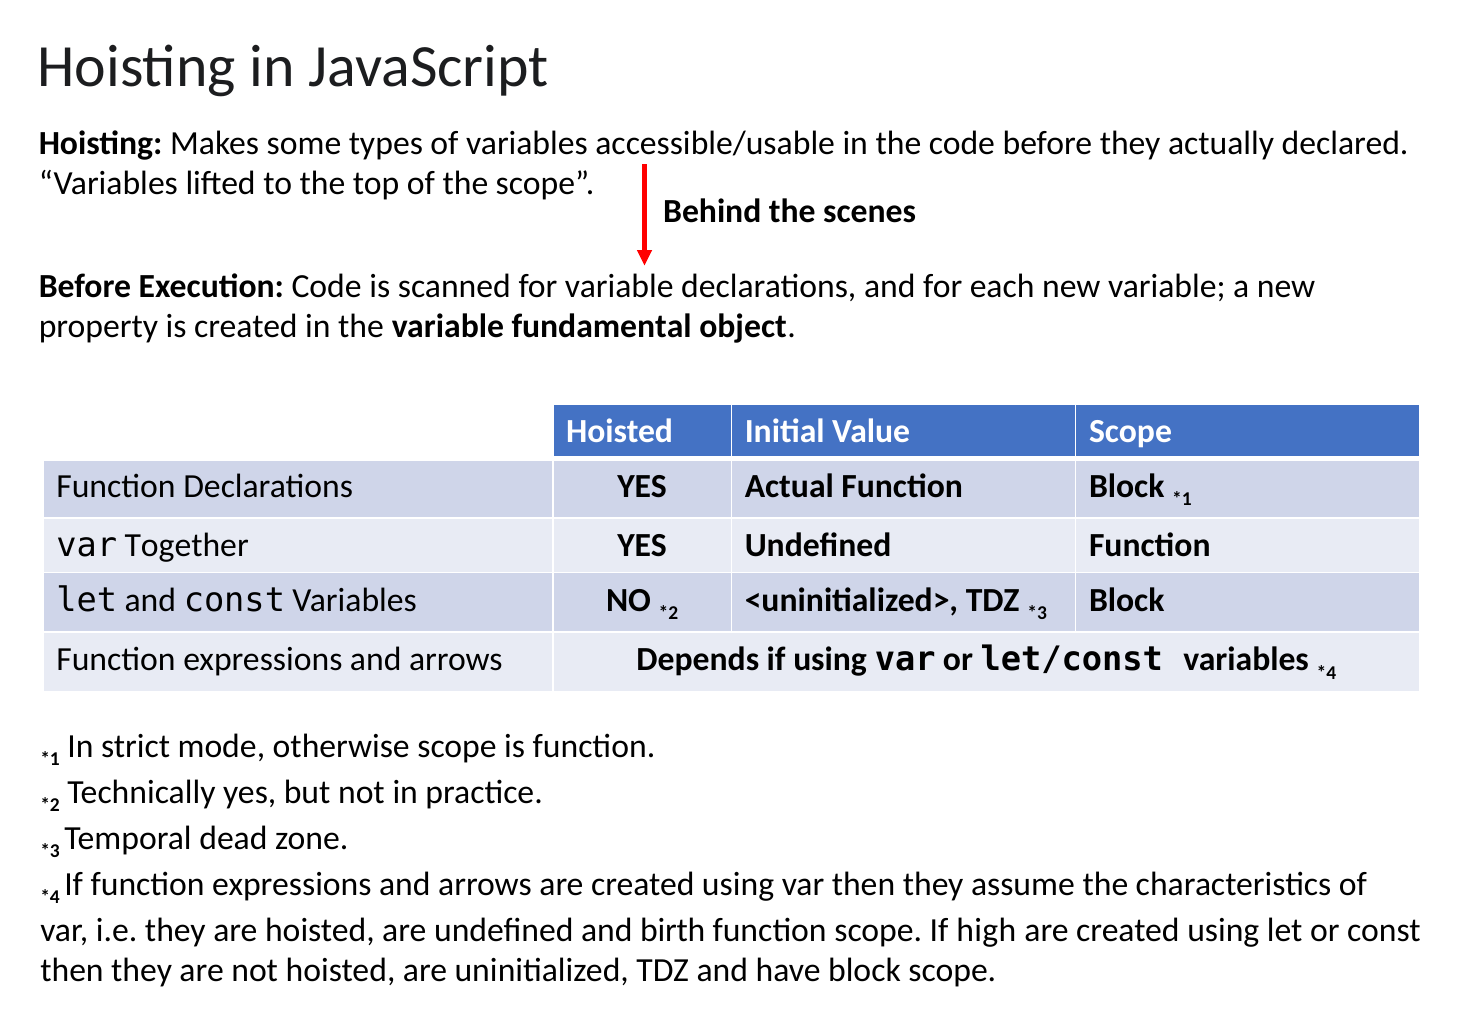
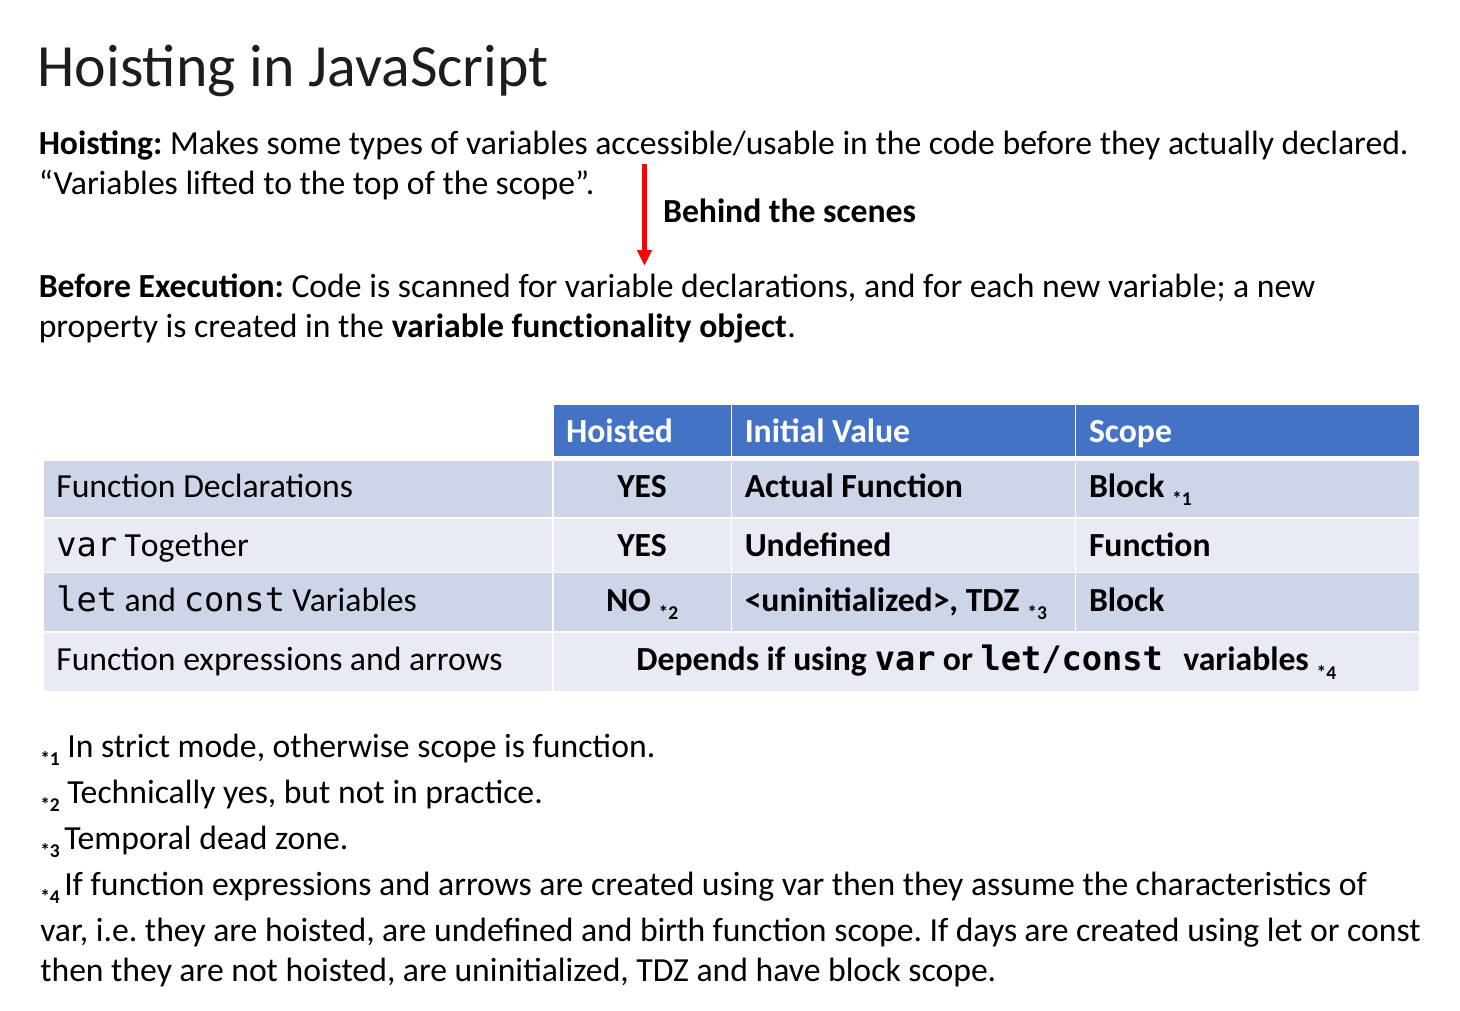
fundamental: fundamental -> functionality
high: high -> days
